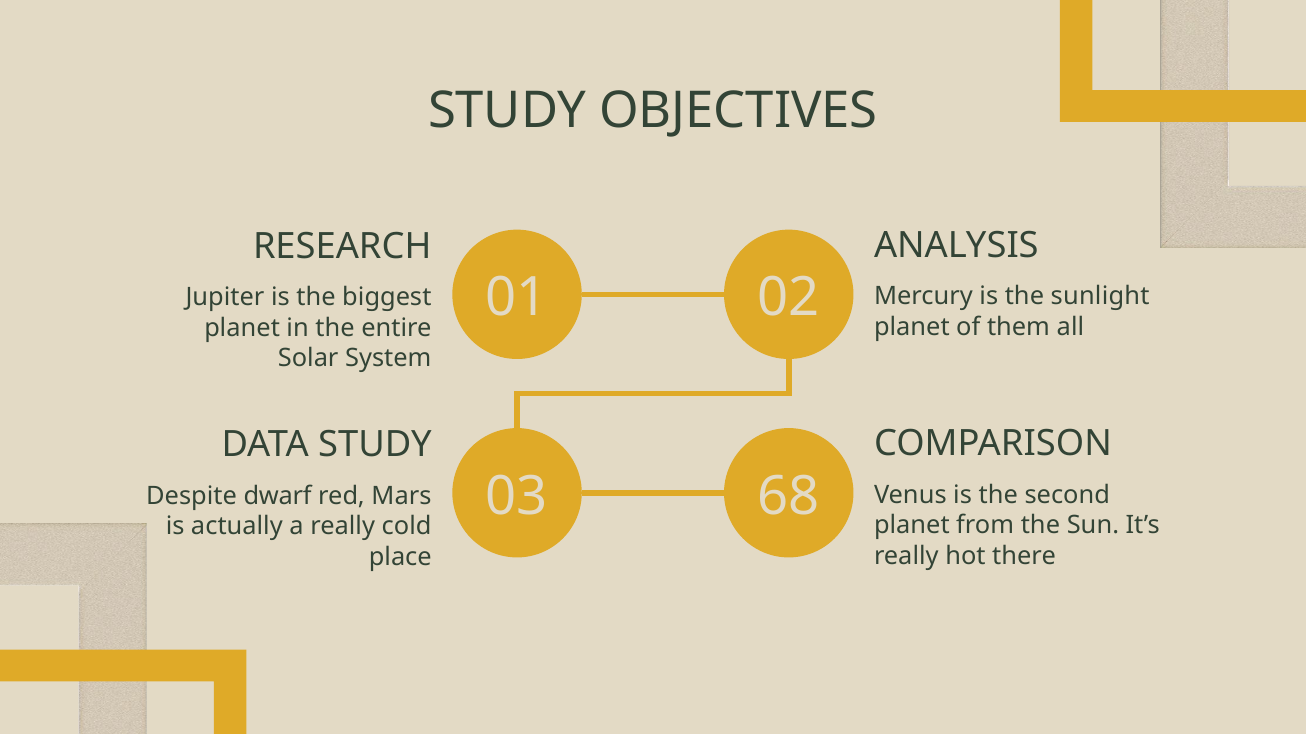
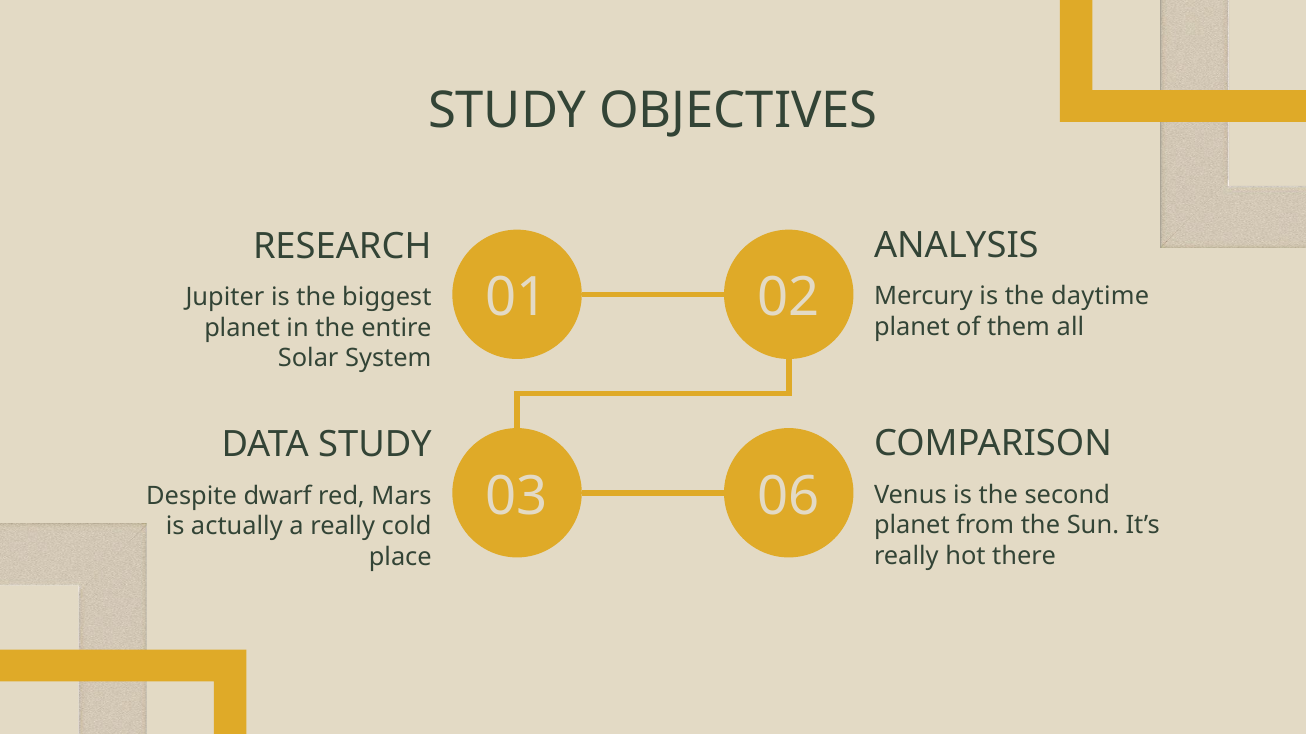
sunlight: sunlight -> daytime
68: 68 -> 06
